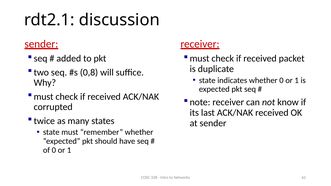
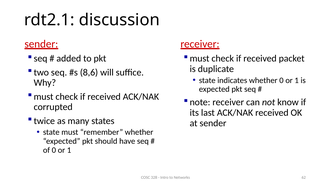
0,8: 0,8 -> 8,6
